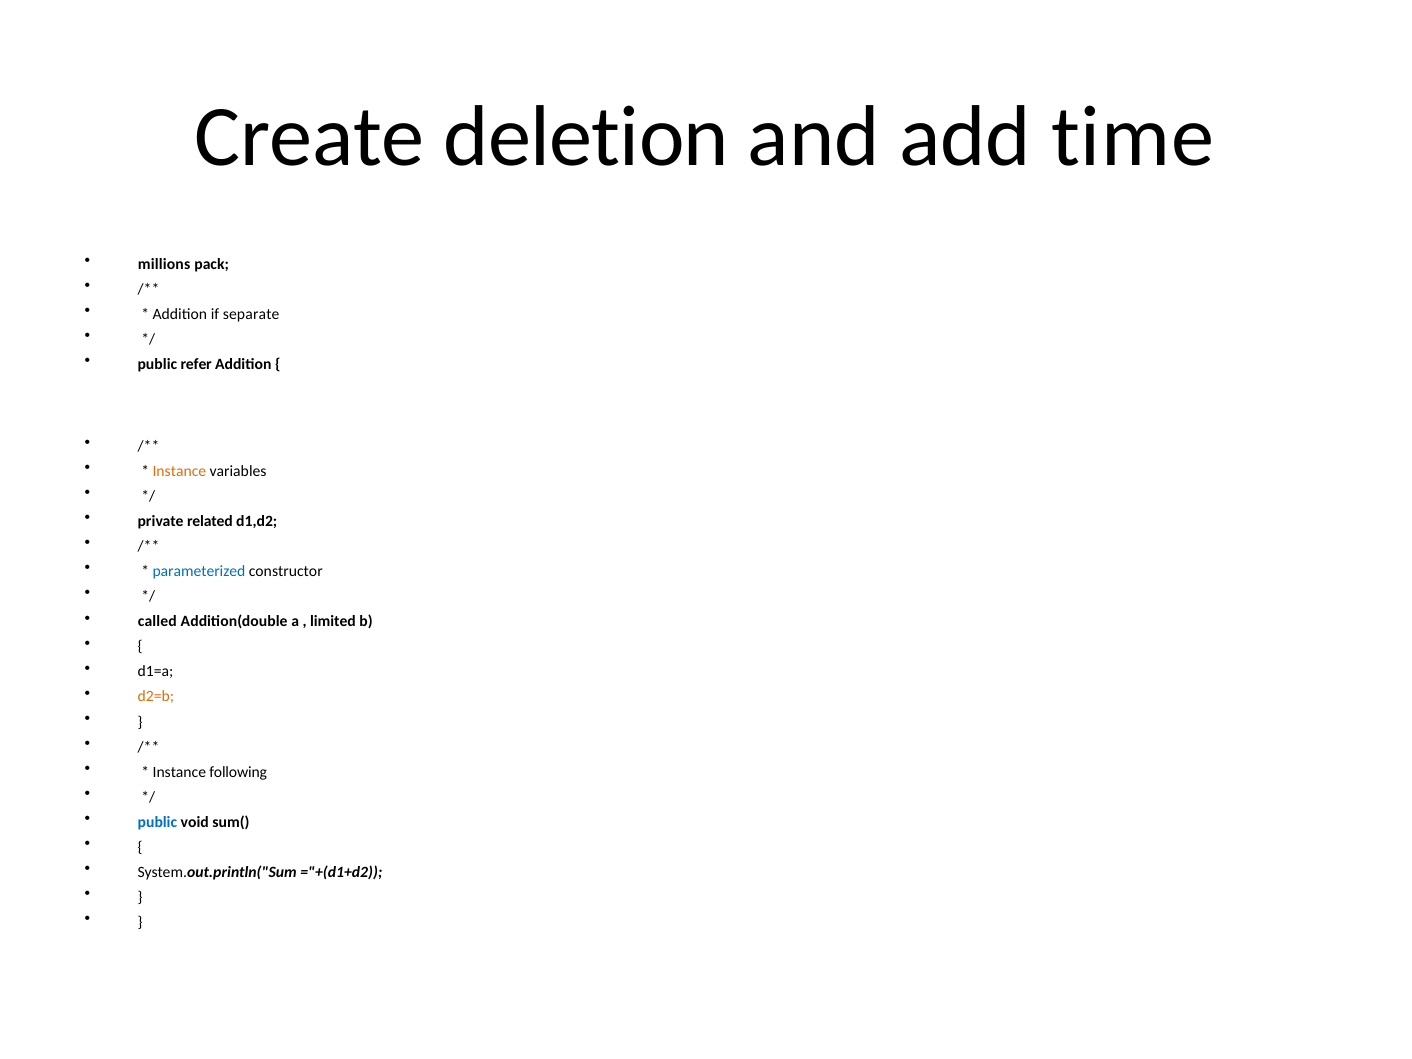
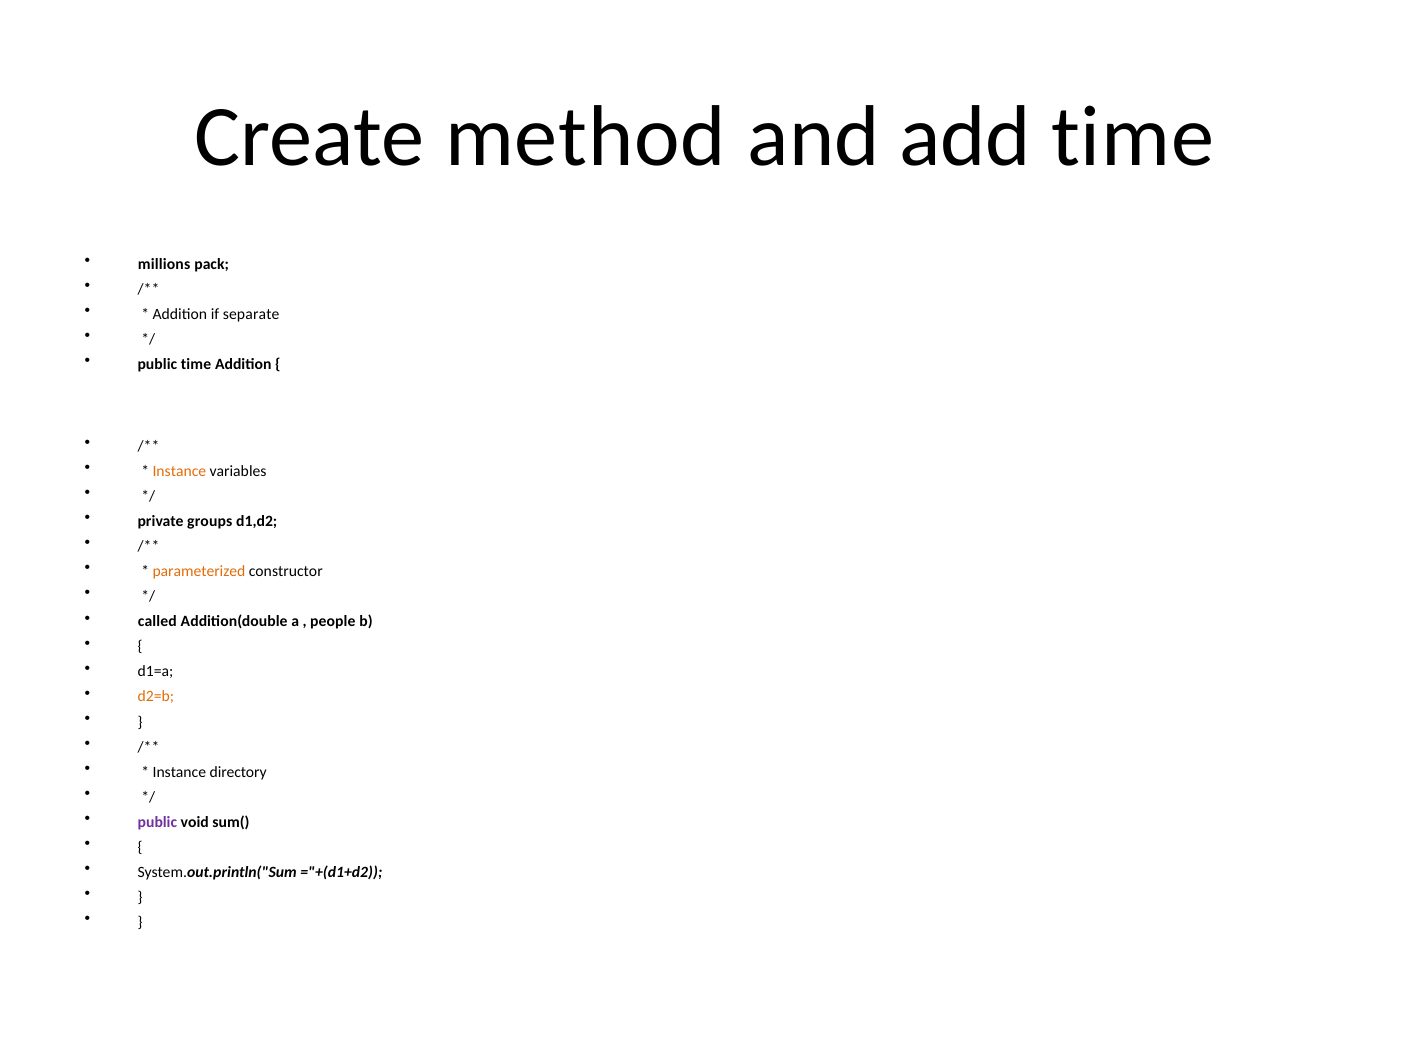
deletion: deletion -> method
public refer: refer -> time
related: related -> groups
parameterized colour: blue -> orange
limited: limited -> people
following: following -> directory
public at (157, 822) colour: blue -> purple
